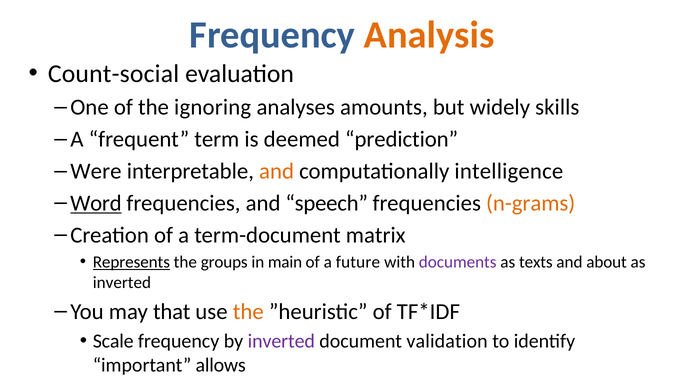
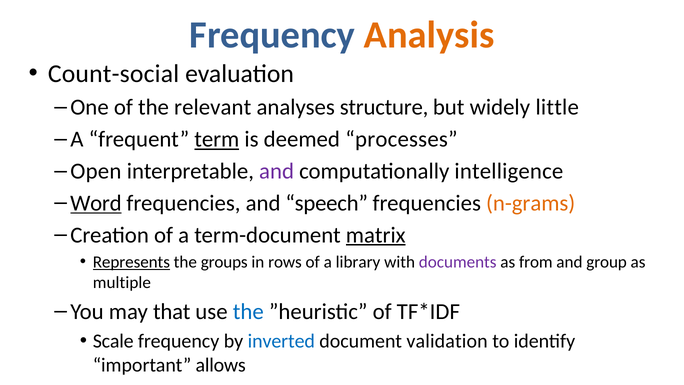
ignoring: ignoring -> relevant
amounts: amounts -> structure
skills: skills -> little
term underline: none -> present
prediction: prediction -> processes
Were: Were -> Open
and at (277, 171) colour: orange -> purple
matrix underline: none -> present
main: main -> rows
future: future -> library
texts: texts -> from
about: about -> group
inverted at (122, 282): inverted -> multiple
the at (248, 311) colour: orange -> blue
inverted at (281, 341) colour: purple -> blue
